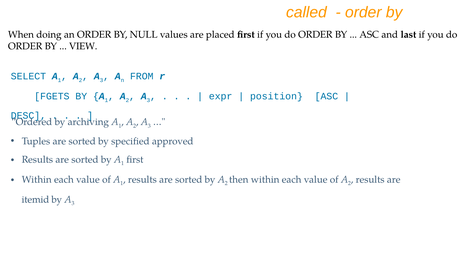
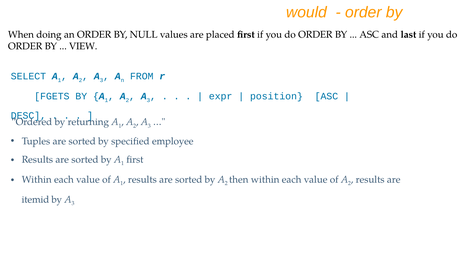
called: called -> would
archiving: archiving -> returning
approved: approved -> employee
